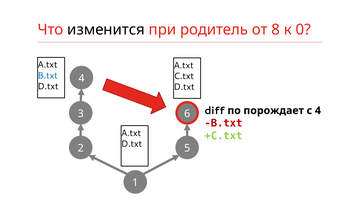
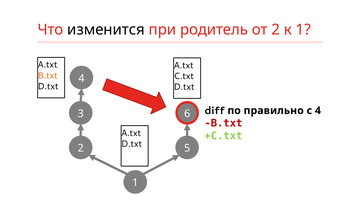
от 8: 8 -> 2
к 0: 0 -> 1
B.txt at (48, 75) colour: blue -> orange
порождает: порождает -> правильно
